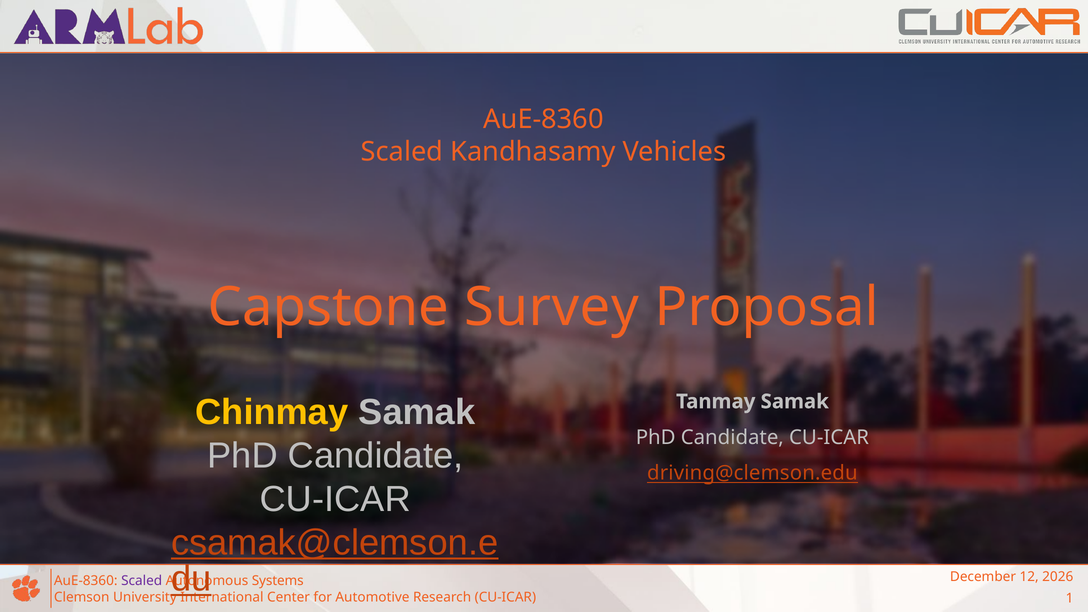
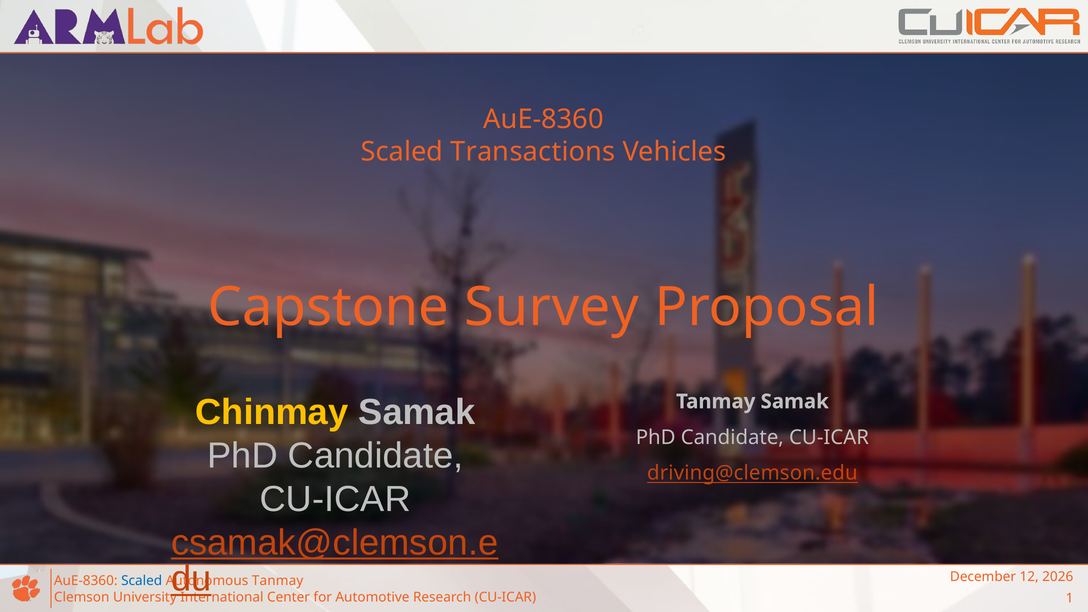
Kandhasamy: Kandhasamy -> Transactions
Scaled at (142, 581) colour: purple -> blue
Systems at (278, 581): Systems -> Tanmay
